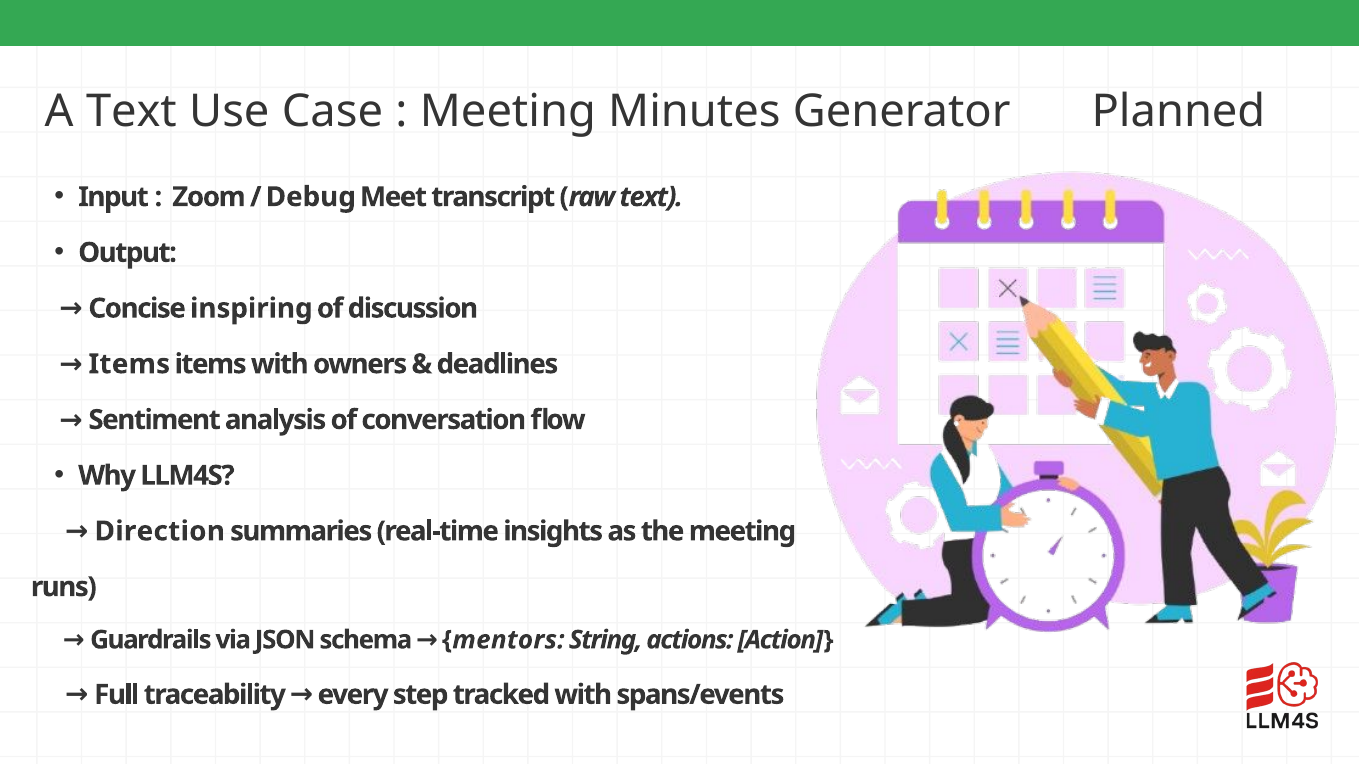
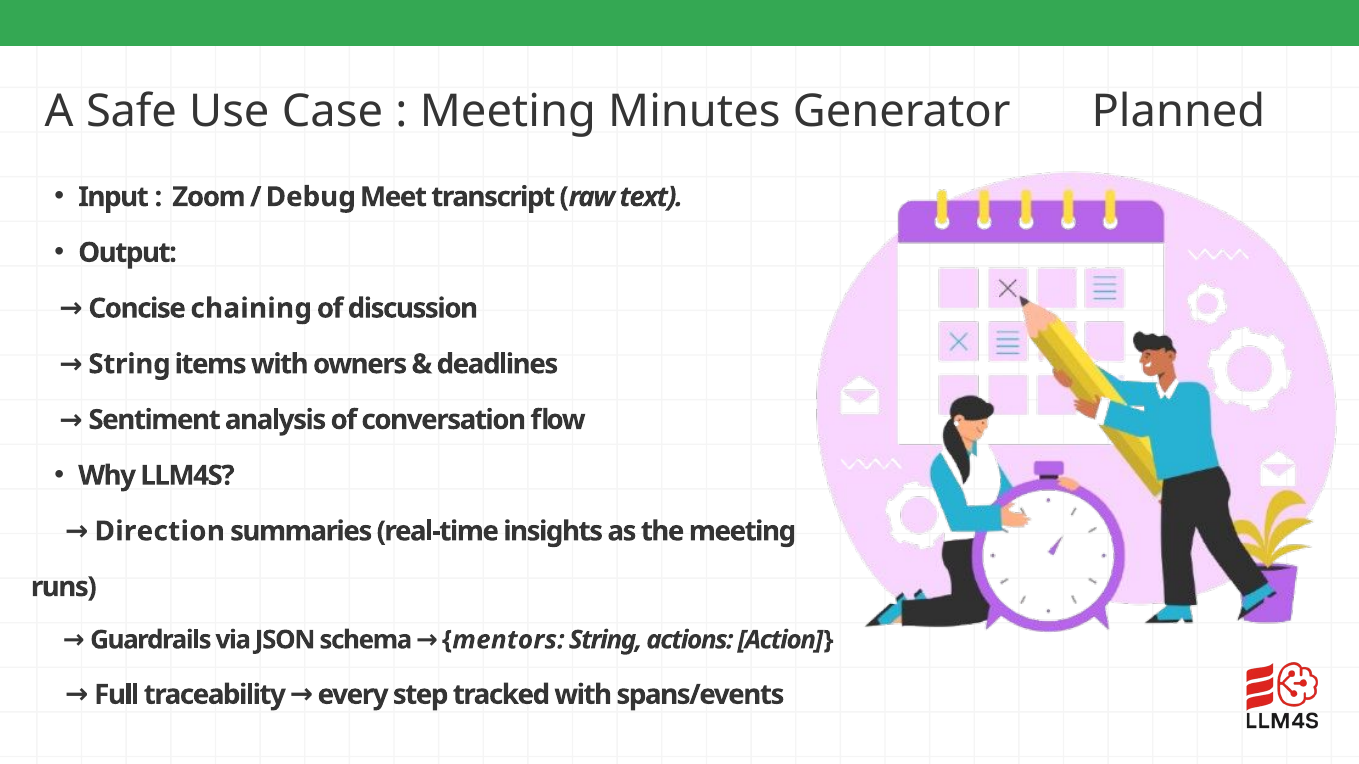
A Text: Text -> Safe
inspiring: inspiring -> chaining
Items at (129, 364): Items -> String
